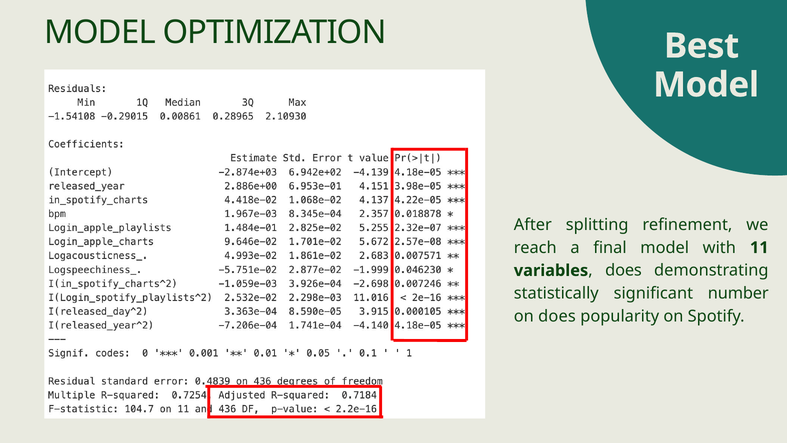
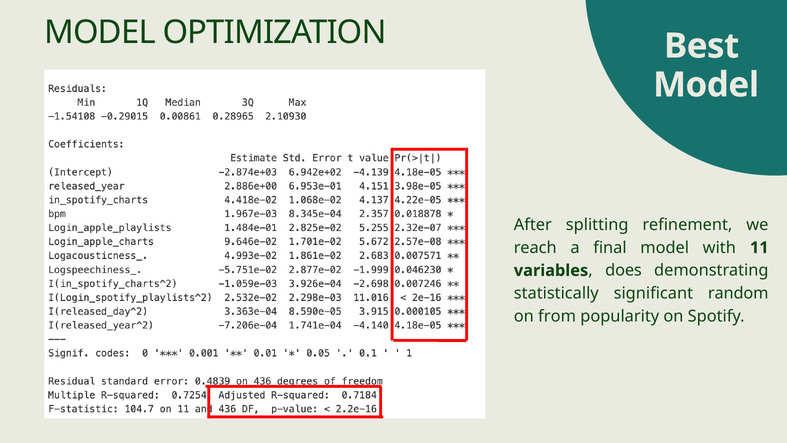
number: number -> random
on does: does -> from
